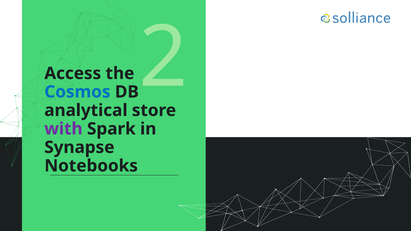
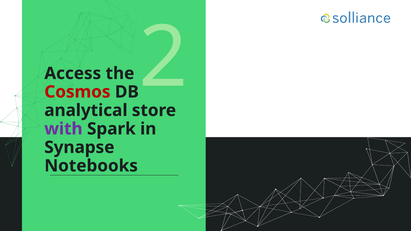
Cosmos colour: blue -> red
